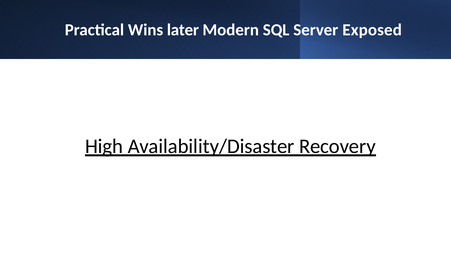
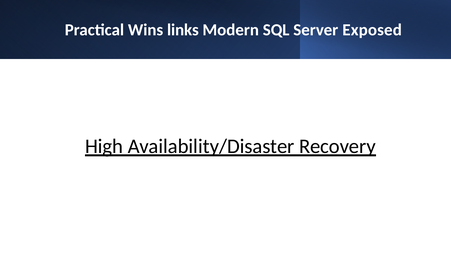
later: later -> links
